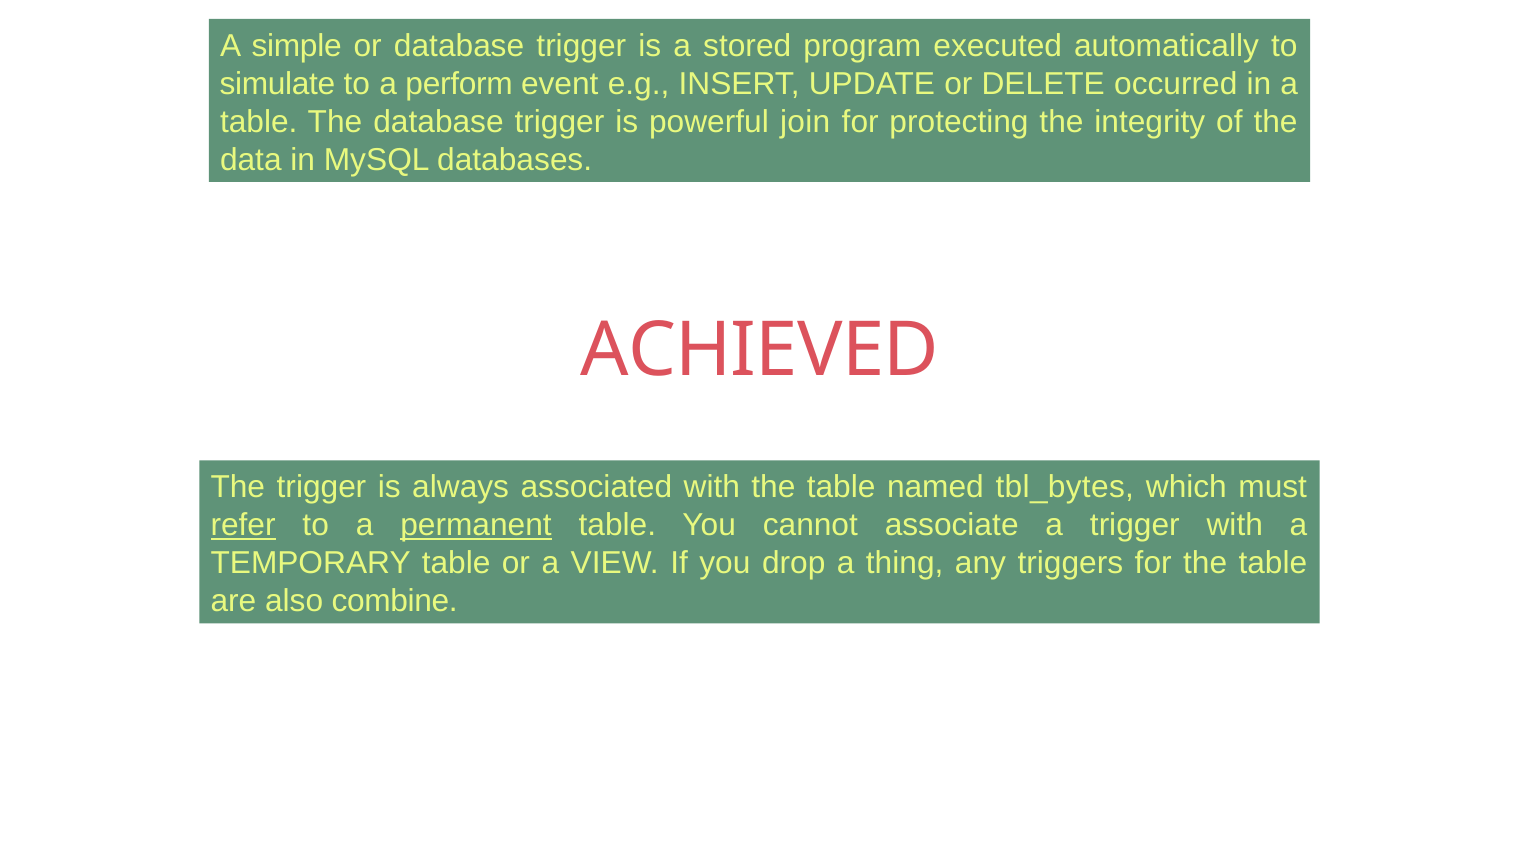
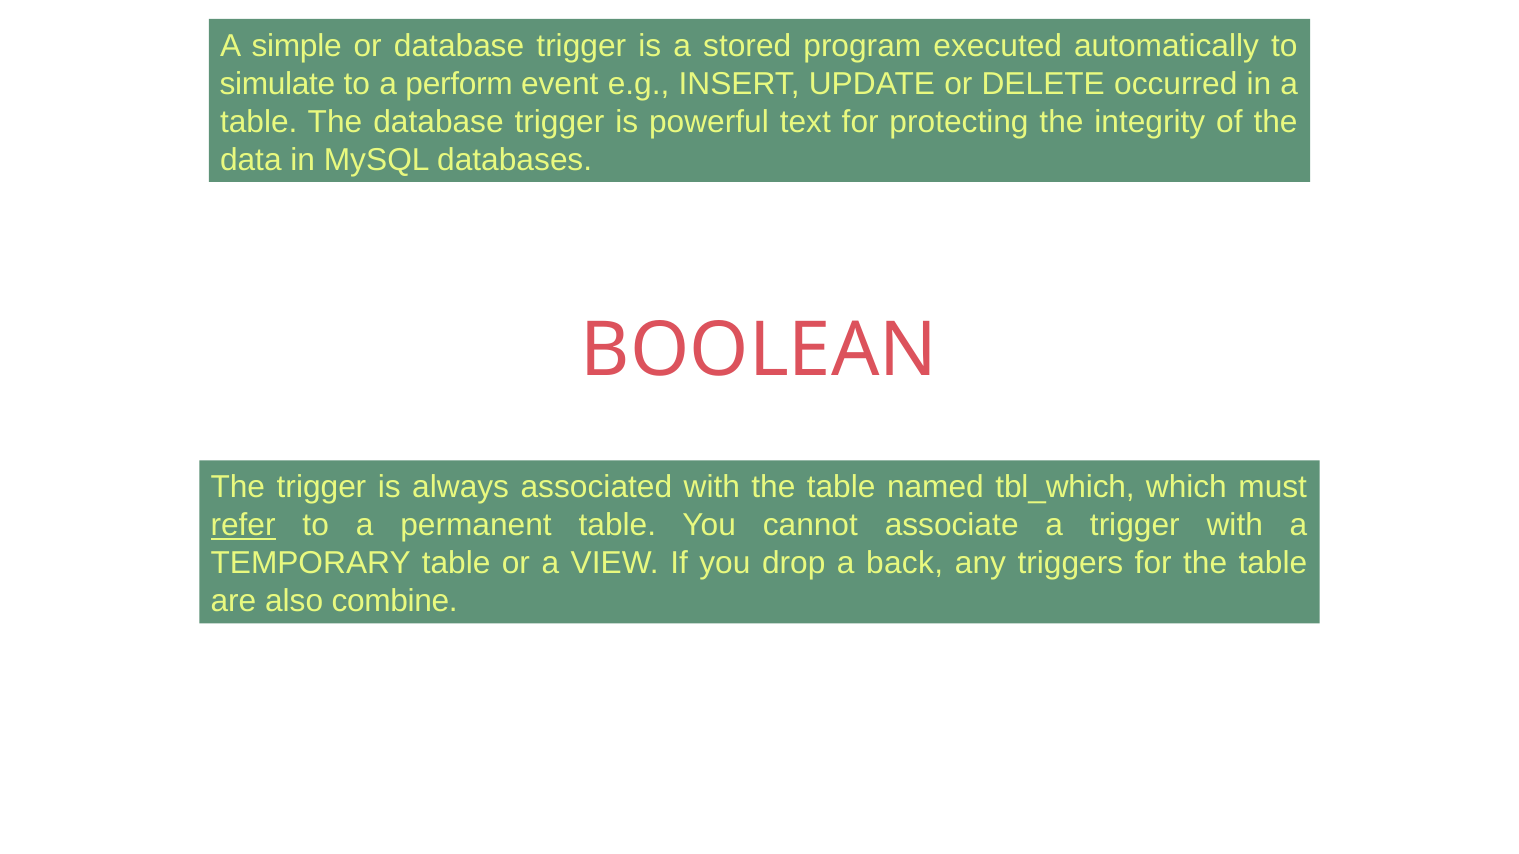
join: join -> text
ACHIEVED: ACHIEVED -> BOOLEAN
tbl_bytes: tbl_bytes -> tbl_which
permanent underline: present -> none
thing: thing -> back
